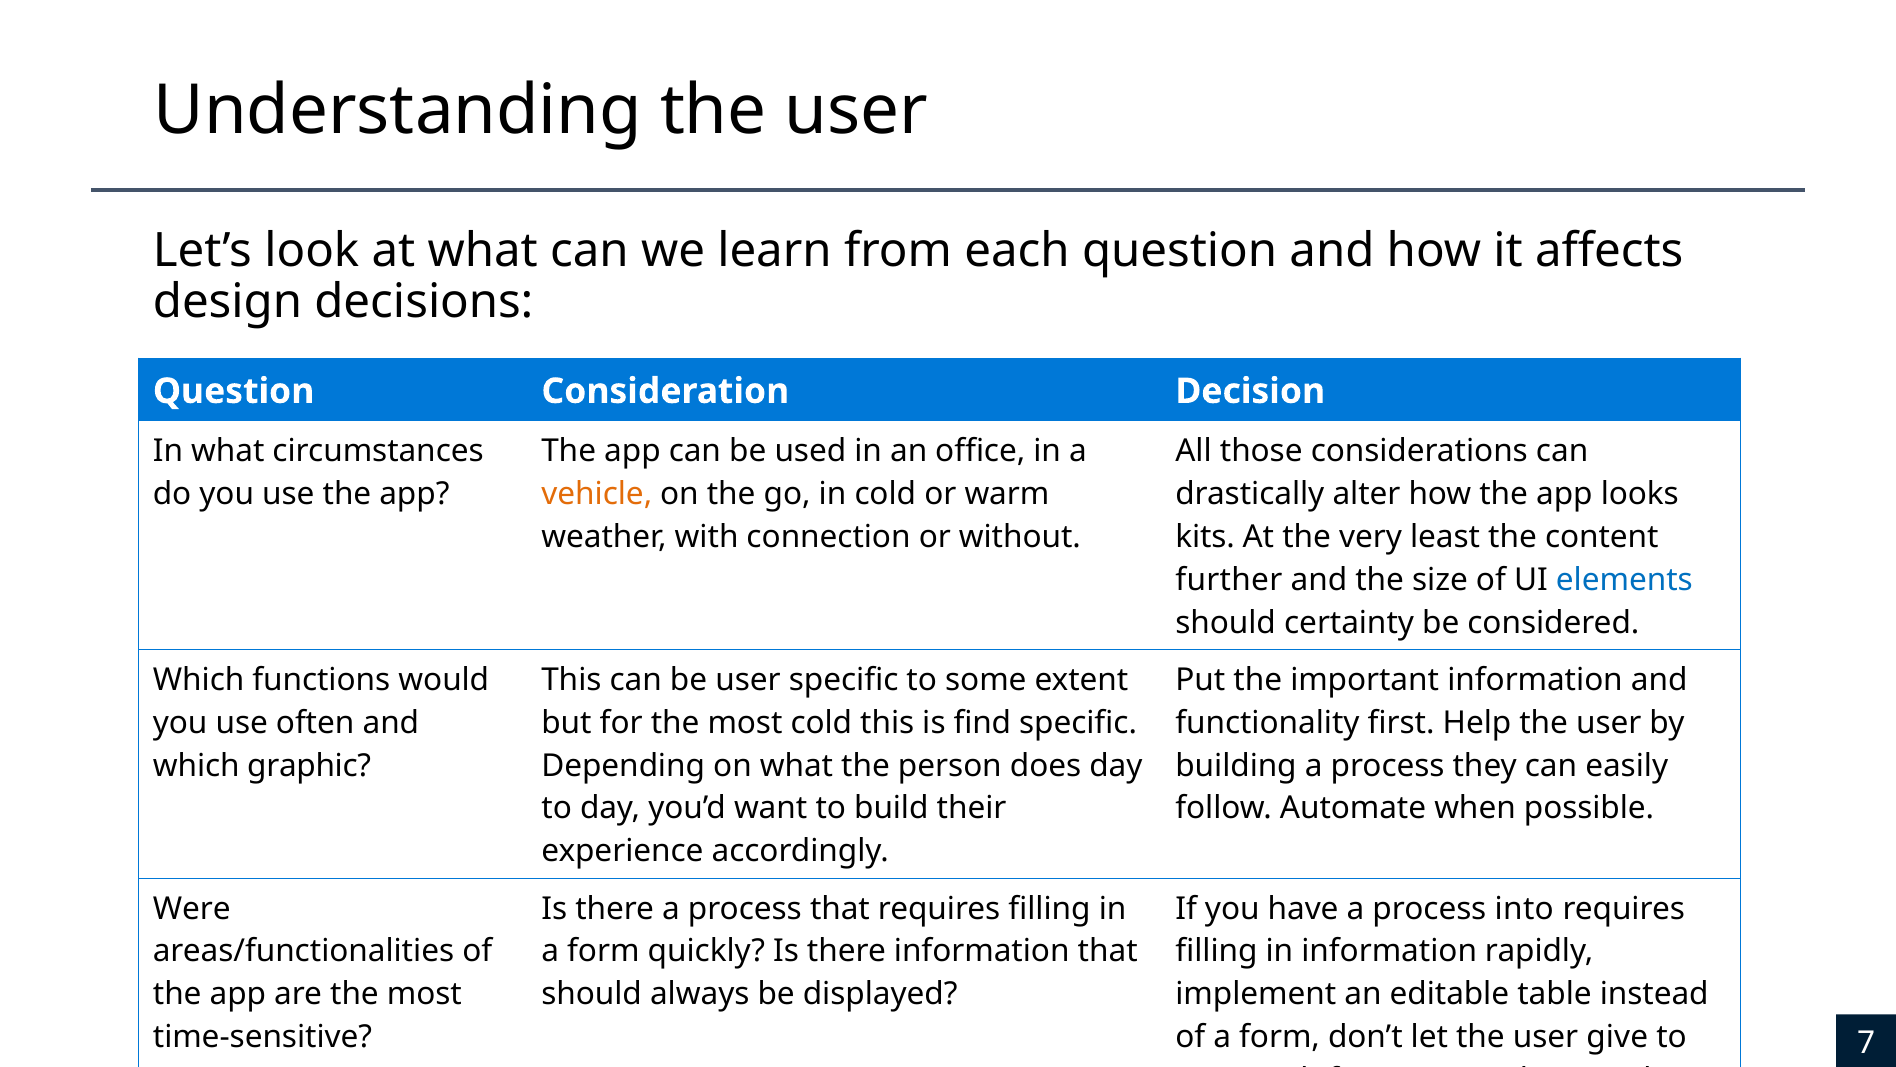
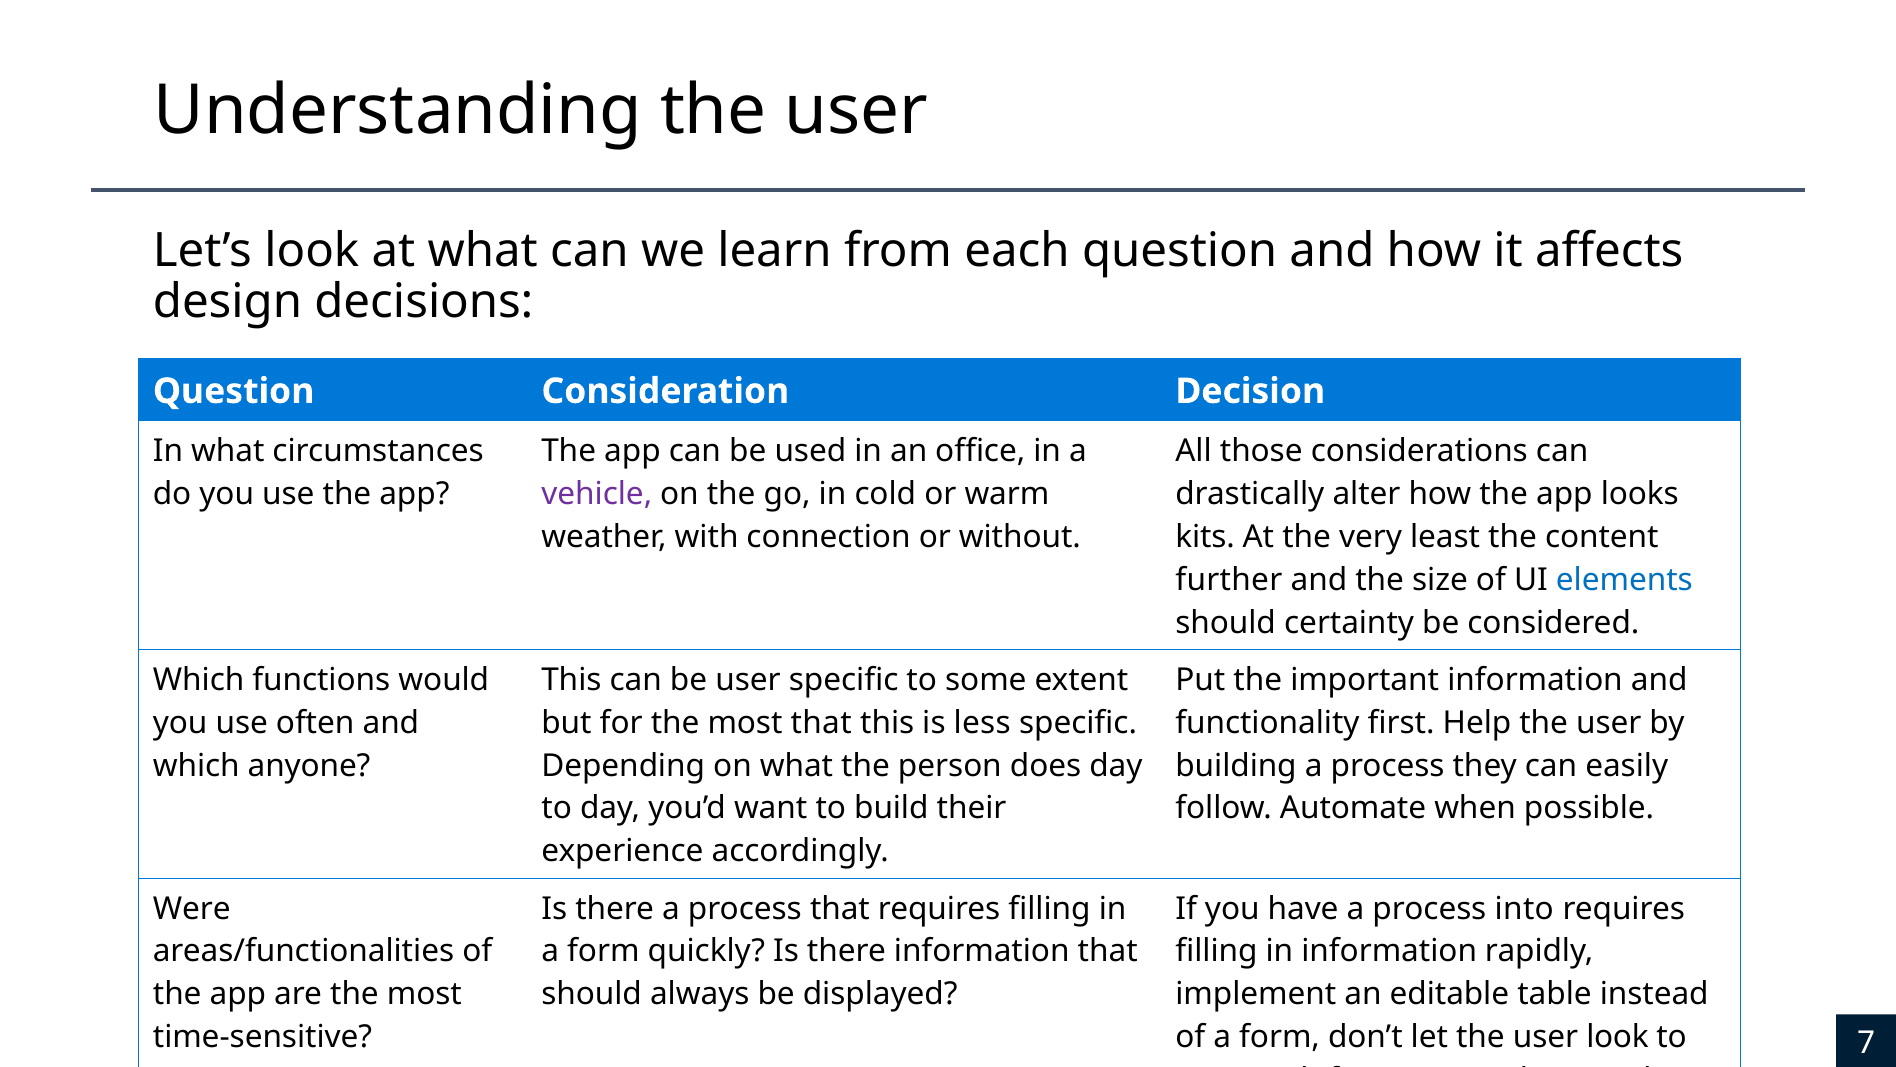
vehicle colour: orange -> purple
most cold: cold -> that
find: find -> less
graphic: graphic -> anyone
user give: give -> look
